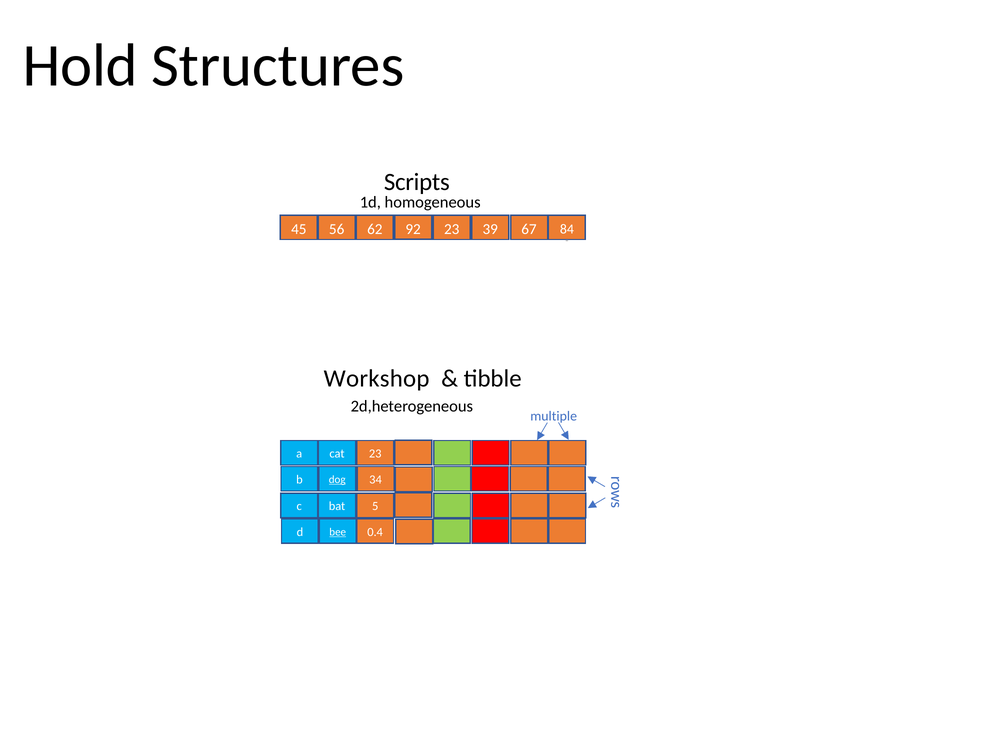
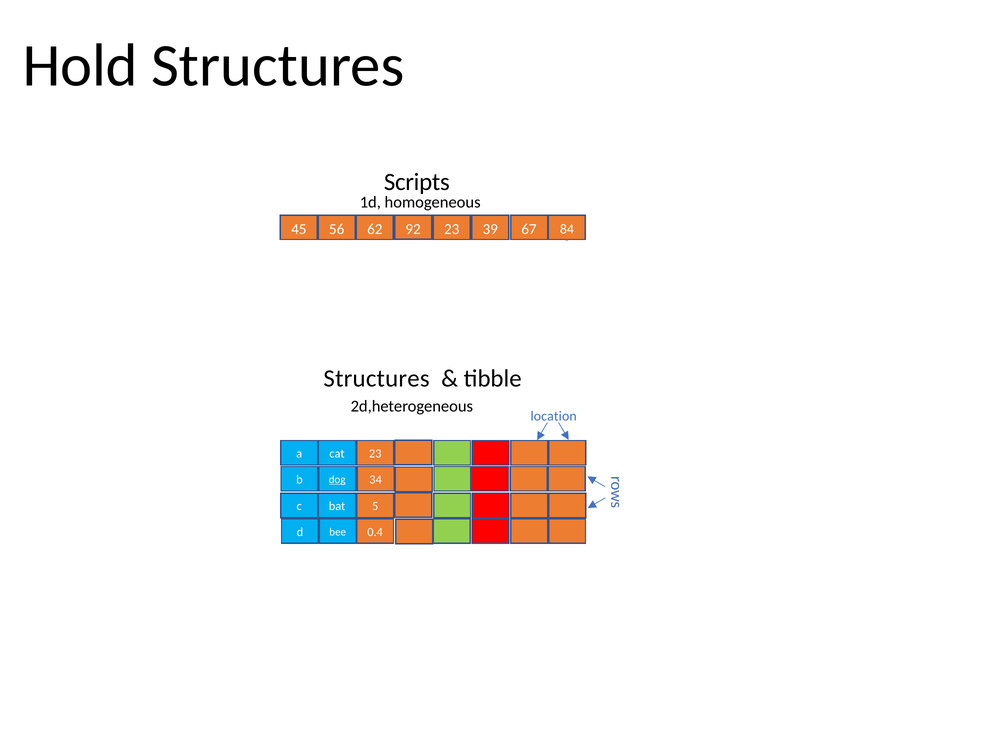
Workshop at (377, 378): Workshop -> Structures
multiple: multiple -> location
bee underline: present -> none
